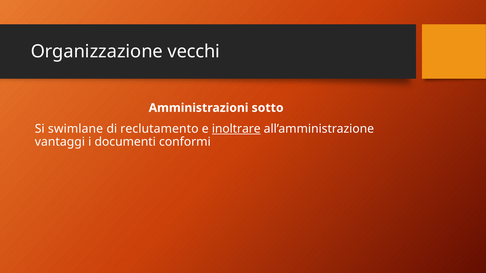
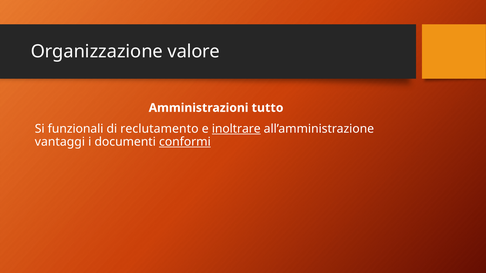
vecchi: vecchi -> valore
sotto: sotto -> tutto
swimlane: swimlane -> funzionali
conformi underline: none -> present
